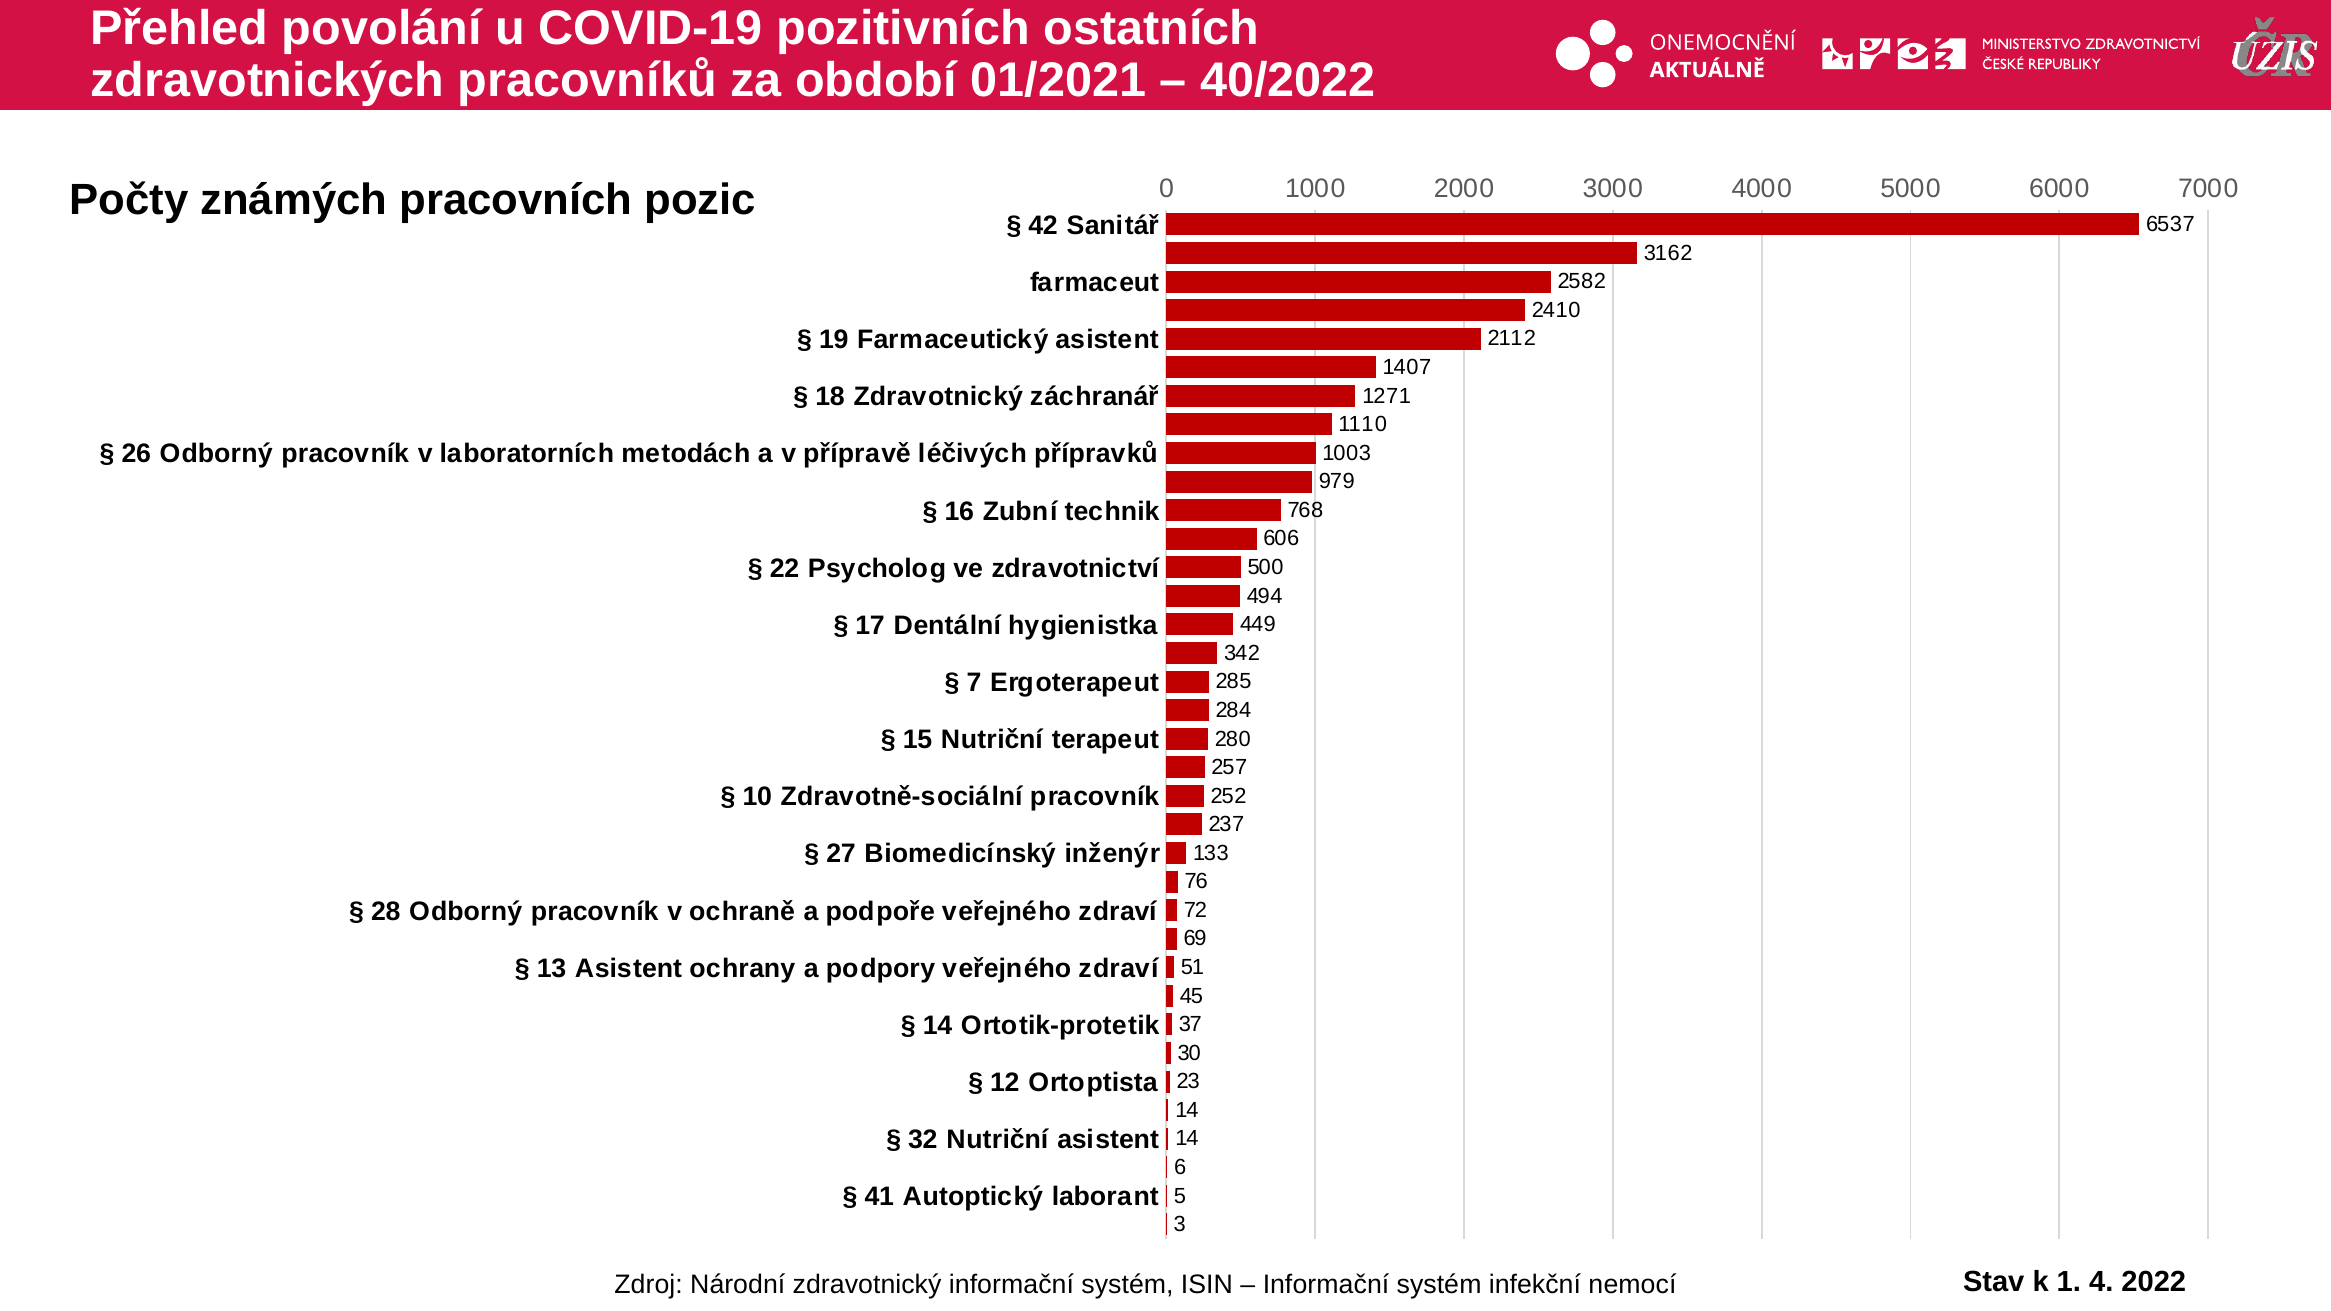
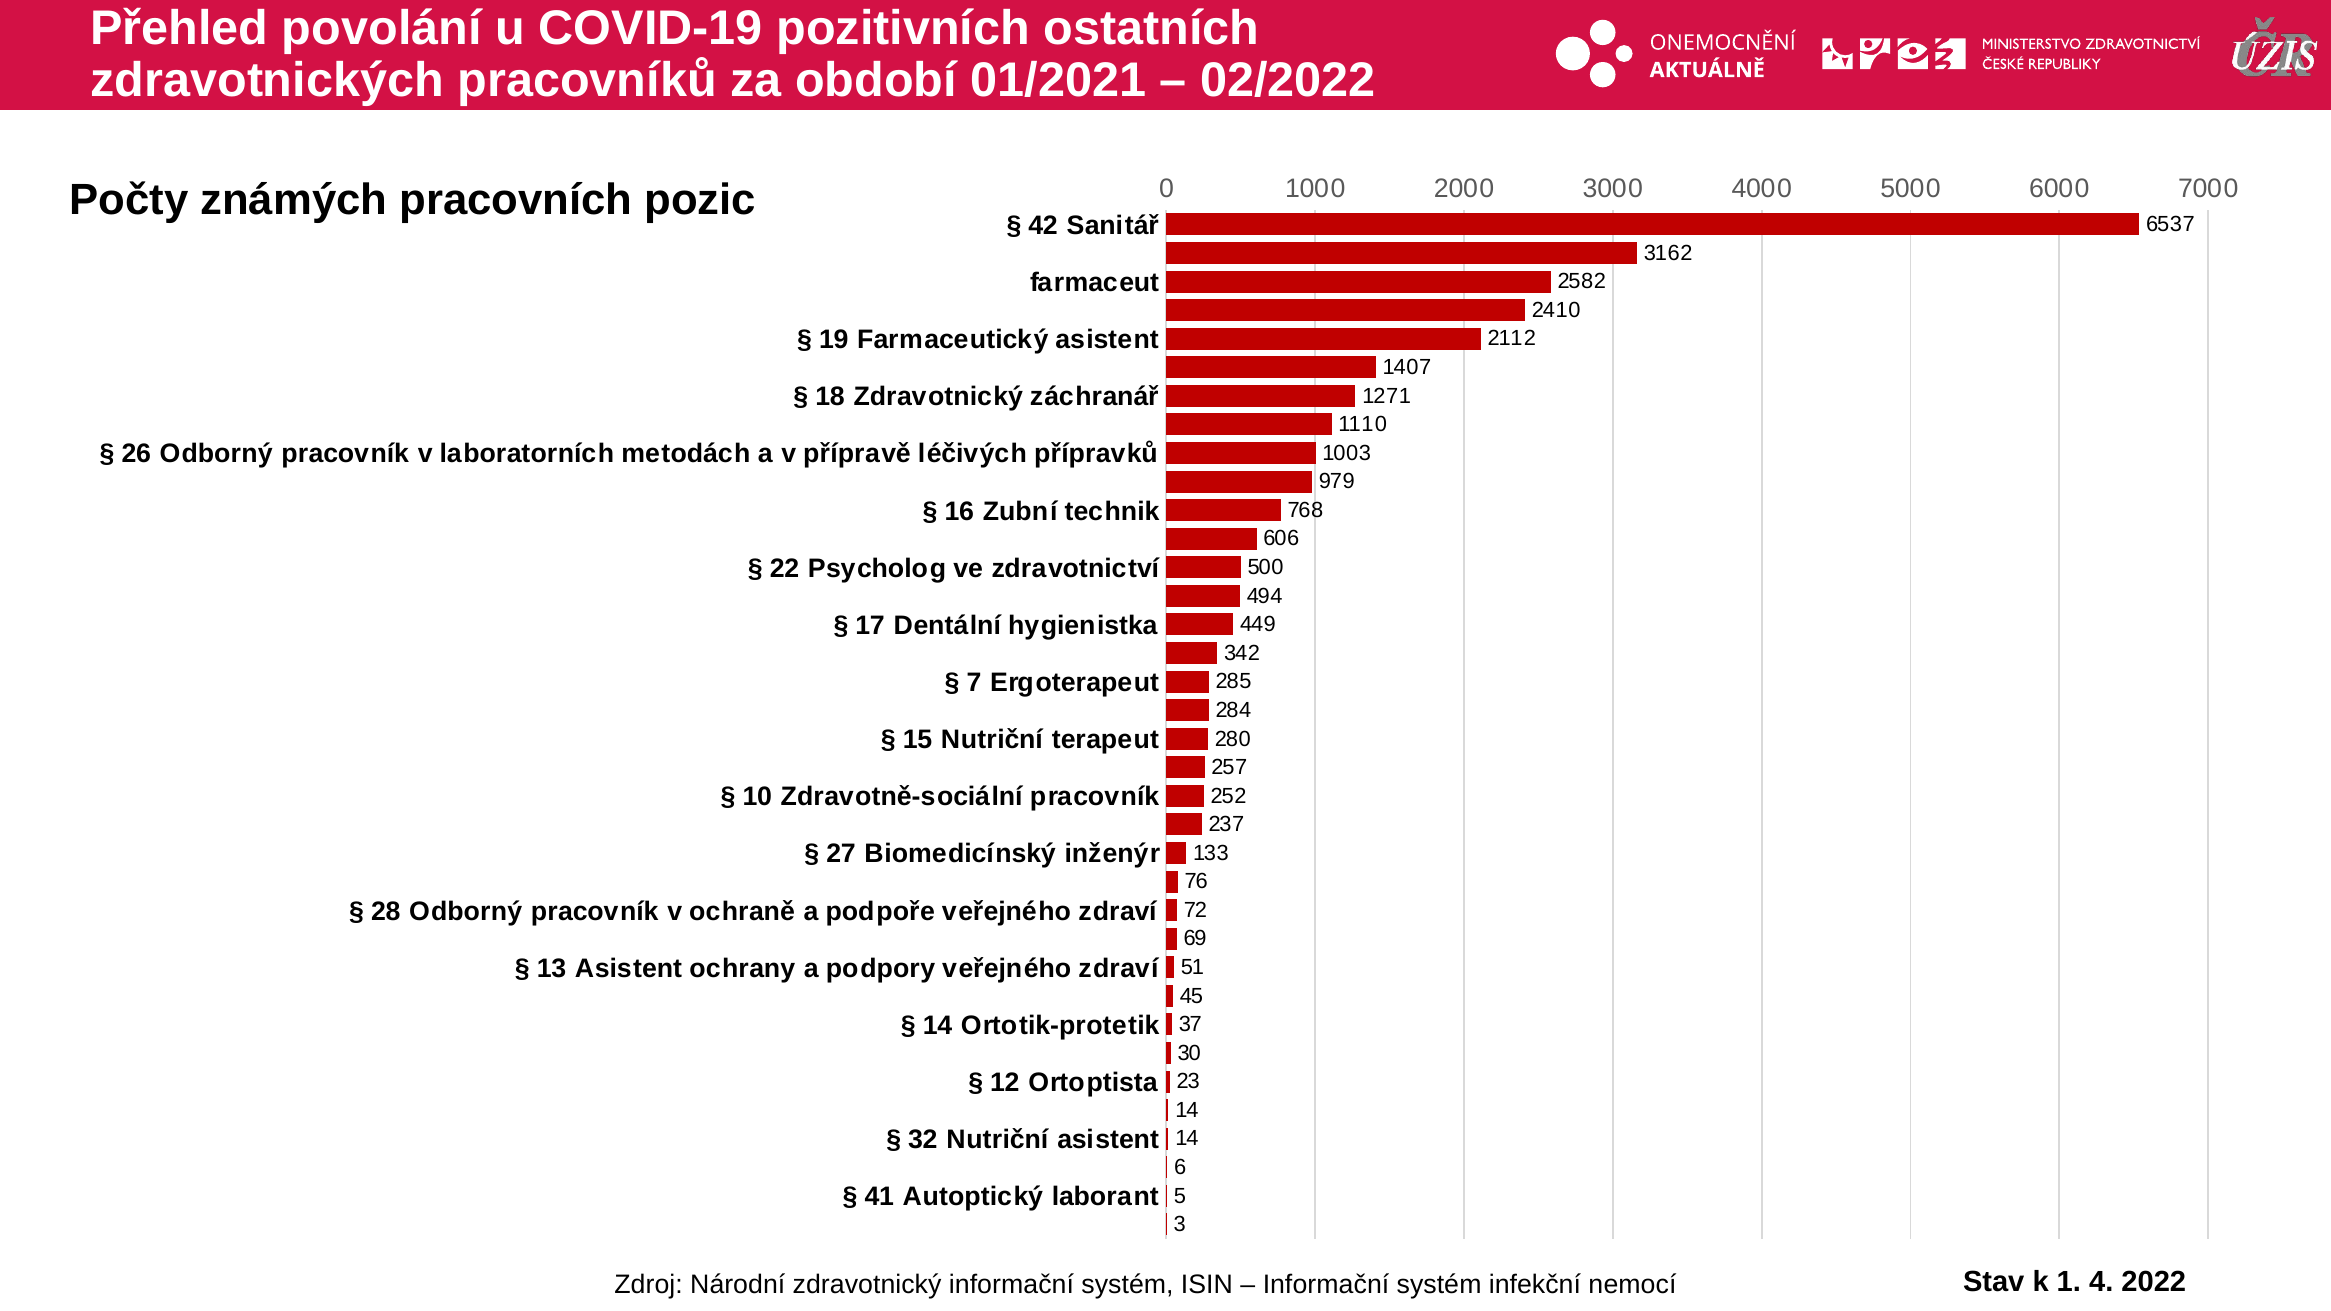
40/2022: 40/2022 -> 02/2022
